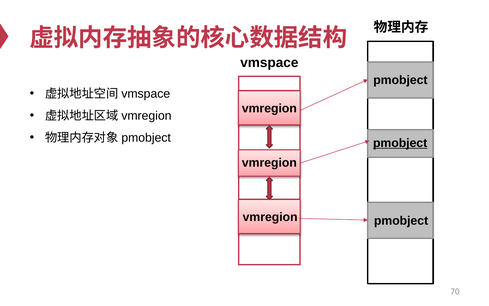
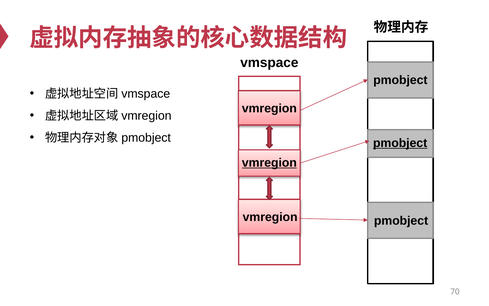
vmregion at (269, 163) underline: none -> present
